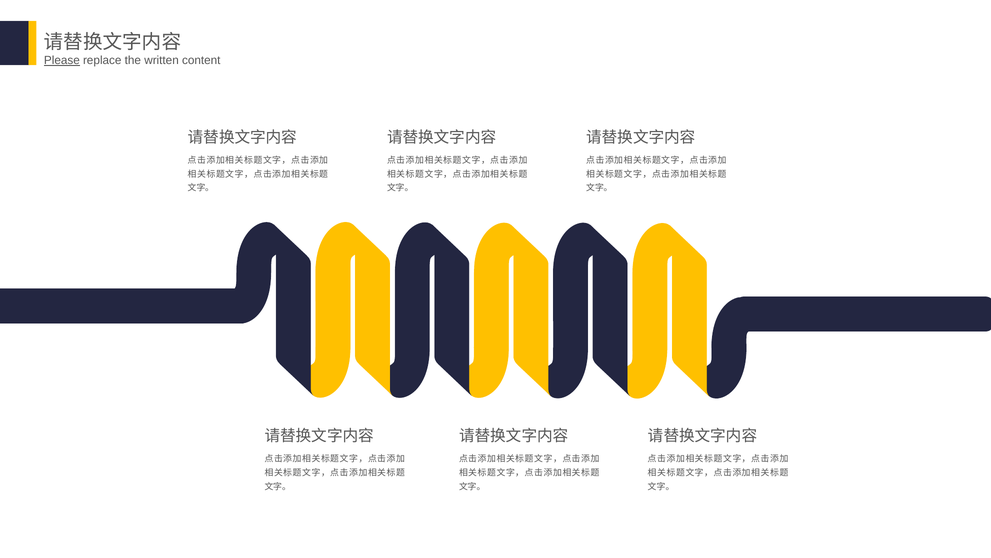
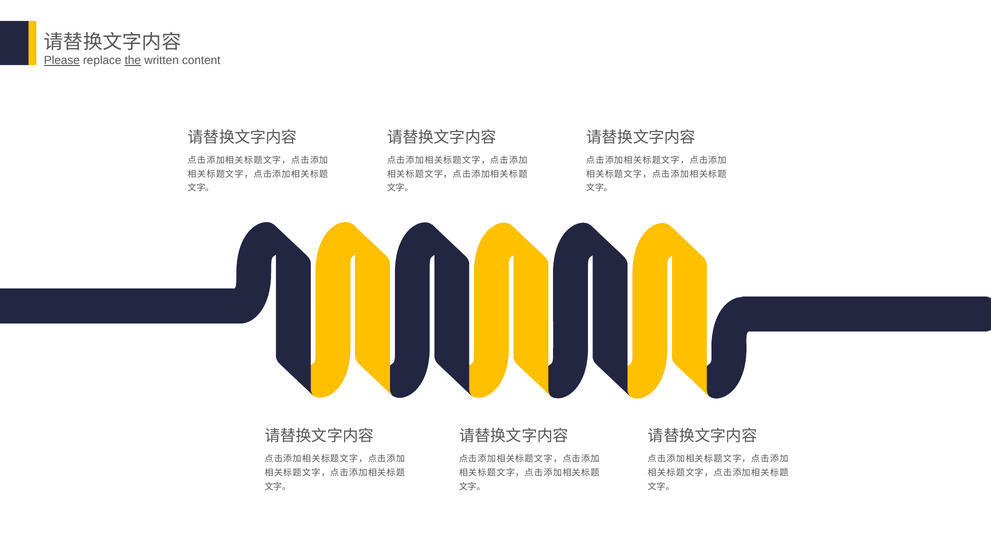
the underline: none -> present
